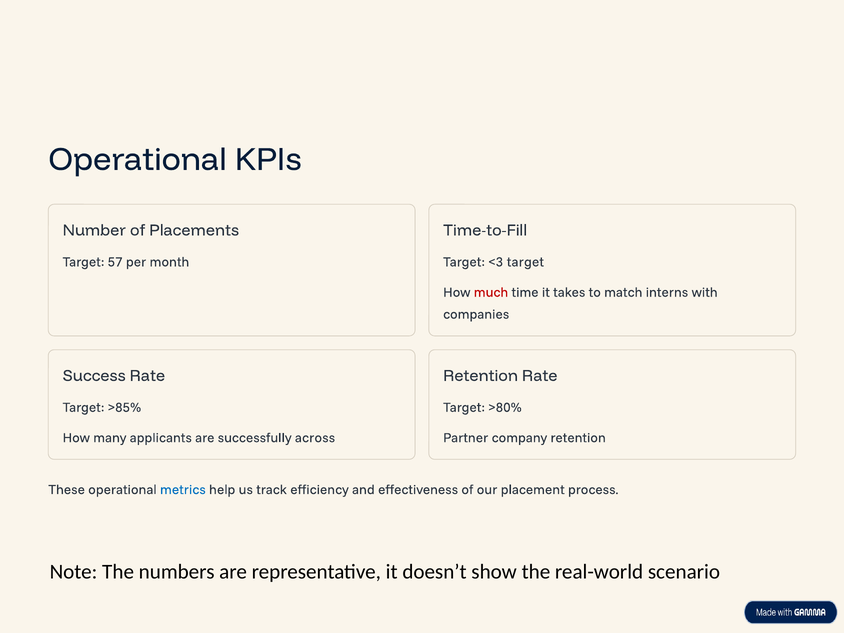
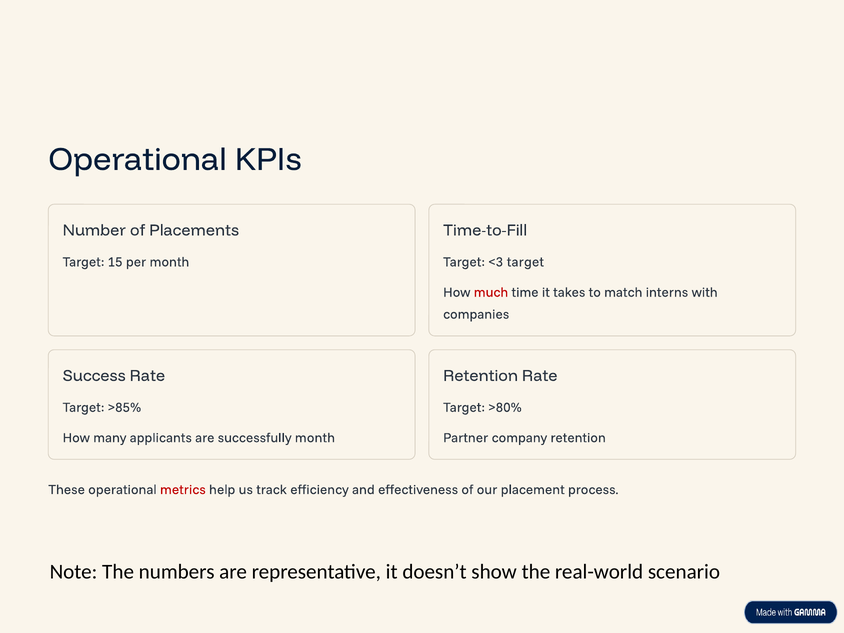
57: 57 -> 15
successfully across: across -> month
metrics colour: blue -> red
